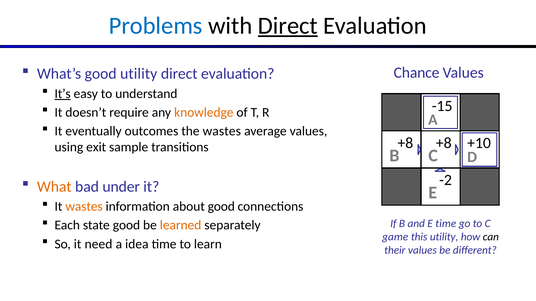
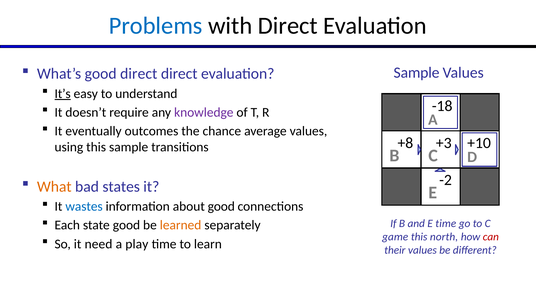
Direct at (288, 26) underline: present -> none
good utility: utility -> direct
Chance at (417, 73): Chance -> Sample
-15: -15 -> -18
knowledge colour: orange -> purple
the wastes: wastes -> chance
+8 +8: +8 -> +3
using exit: exit -> this
under: under -> states
wastes at (84, 207) colour: orange -> blue
this utility: utility -> north
can colour: black -> red
idea: idea -> play
